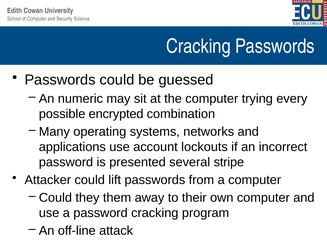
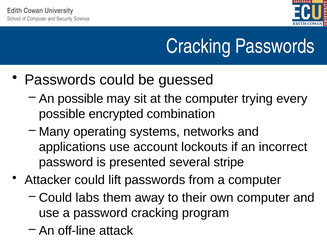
An numeric: numeric -> possible
they: they -> labs
